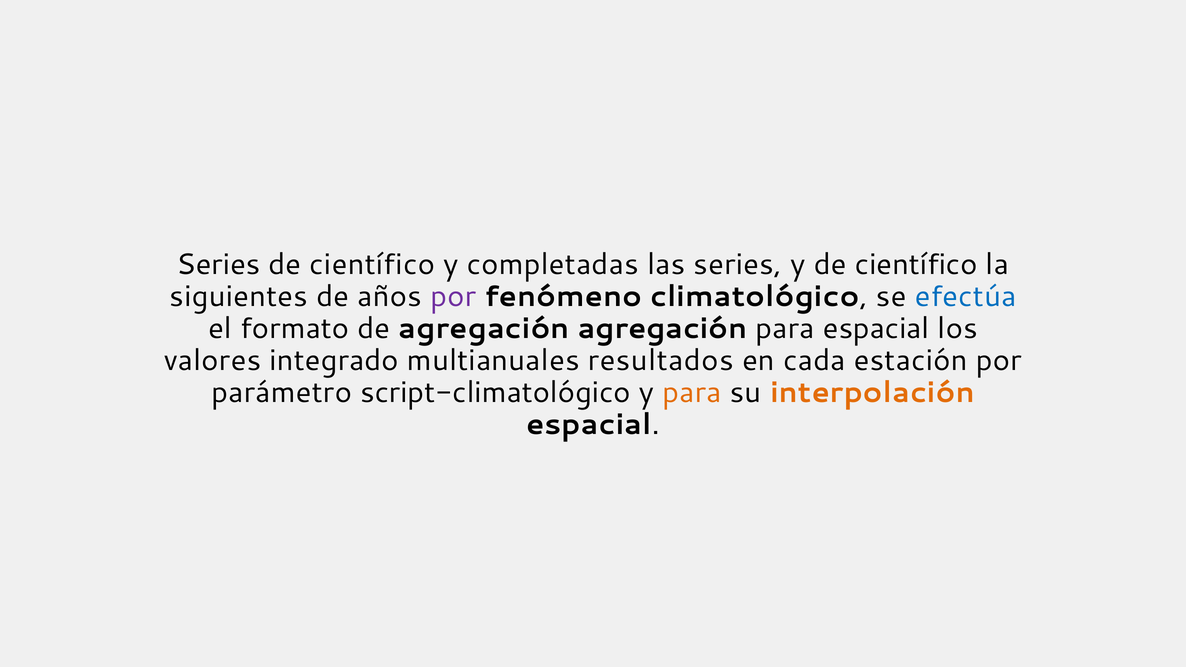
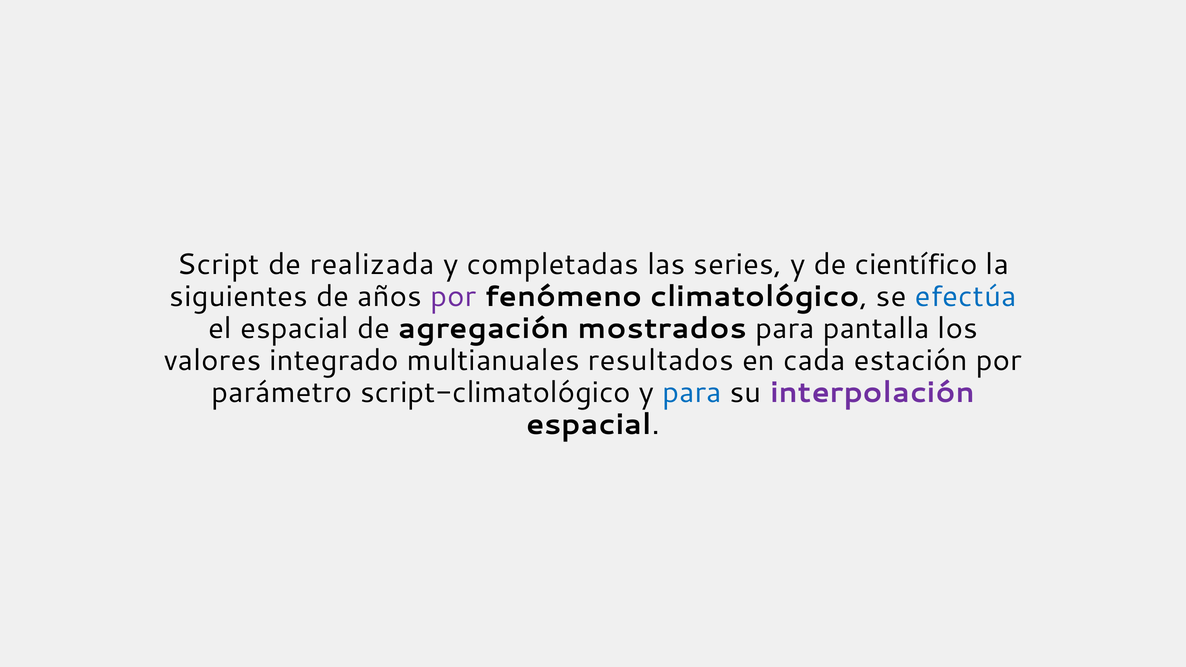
Series at (218, 264): Series -> Script
científico at (372, 264): científico -> realizada
el formato: formato -> espacial
agregación agregación: agregación -> mostrados
para espacial: espacial -> pantalla
para at (692, 393) colour: orange -> blue
interpolación colour: orange -> purple
